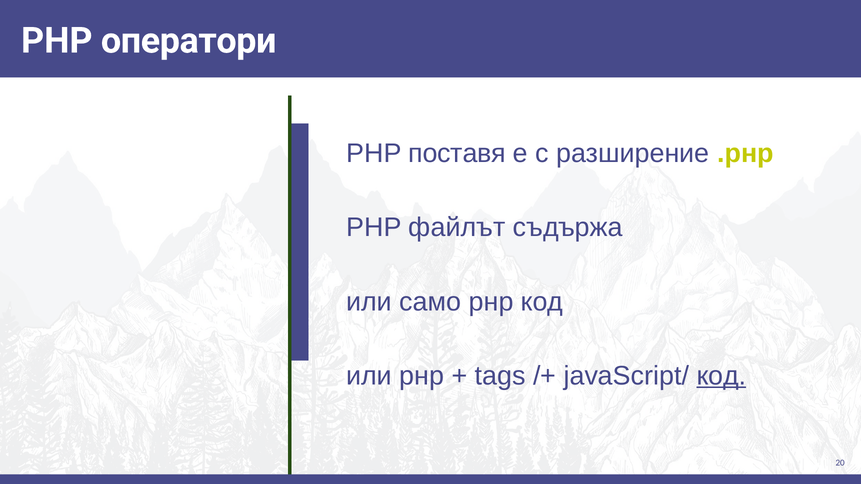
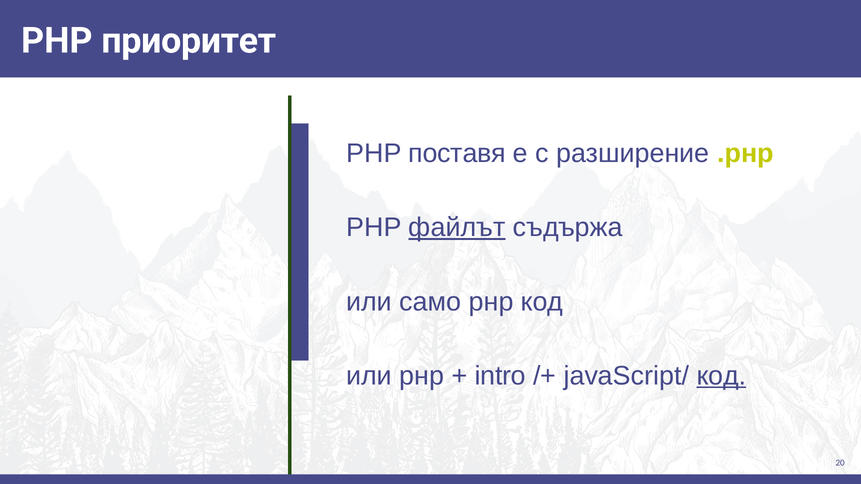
оператори: оператори -> приоритет
файлът underline: none -> present
tags: tags -> intro
